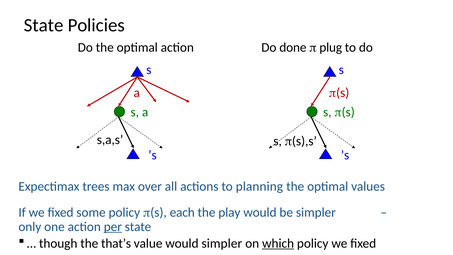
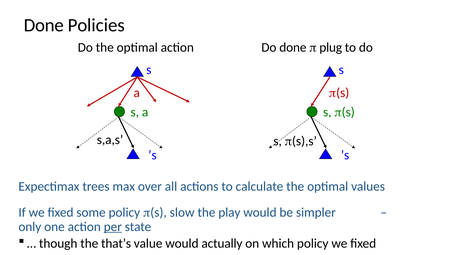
State at (44, 25): State -> Done
planning: planning -> calculate
each: each -> slow
would simpler: simpler -> actually
which underline: present -> none
